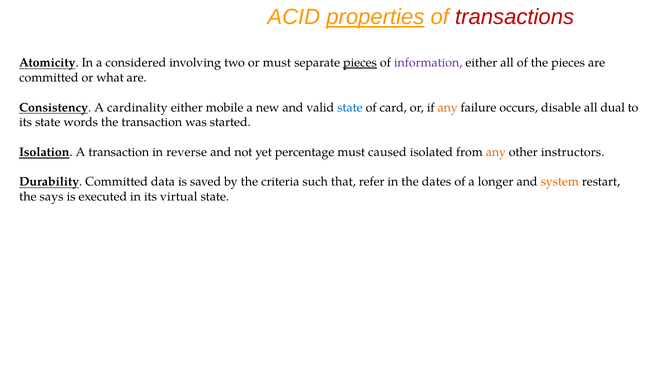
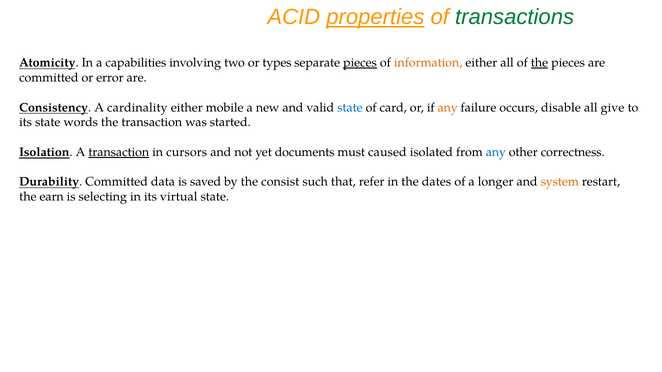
transactions colour: red -> green
considered: considered -> capabilities
or must: must -> types
information colour: purple -> orange
the at (540, 63) underline: none -> present
what: what -> error
dual: dual -> give
transaction at (119, 152) underline: none -> present
reverse: reverse -> cursors
percentage: percentage -> documents
any at (496, 152) colour: orange -> blue
instructors: instructors -> correctness
criteria: criteria -> consist
says: says -> earn
executed: executed -> selecting
